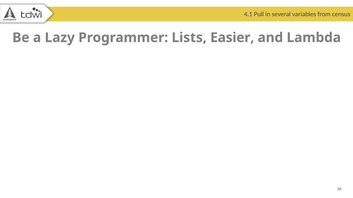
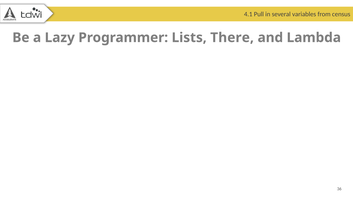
Easier: Easier -> There
